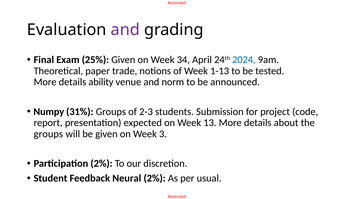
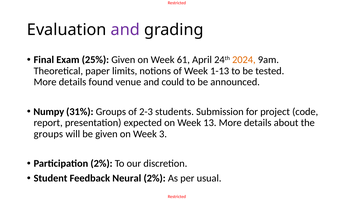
34: 34 -> 61
2024 colour: blue -> orange
trade: trade -> limits
ability: ability -> found
norm: norm -> could
